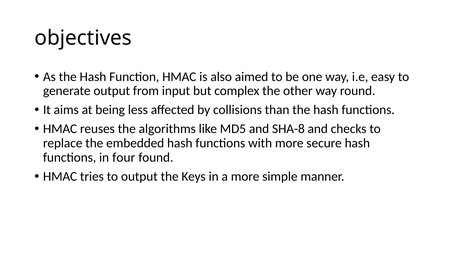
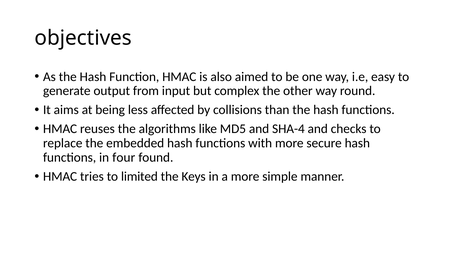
SHA-8: SHA-8 -> SHA-4
to output: output -> limited
